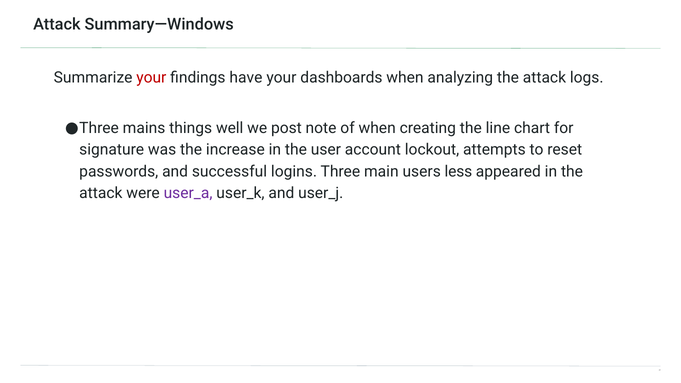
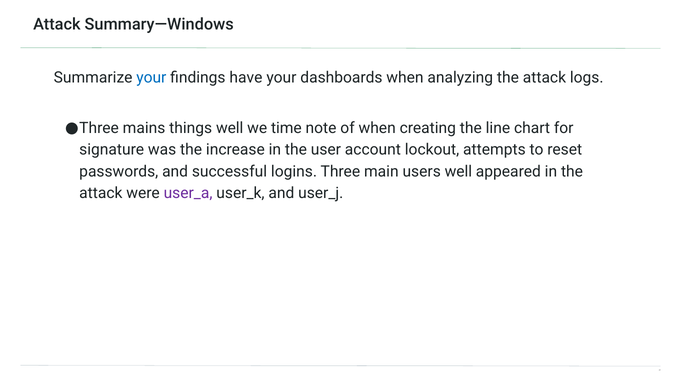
your at (151, 77) colour: red -> blue
post: post -> time
users less: less -> well
